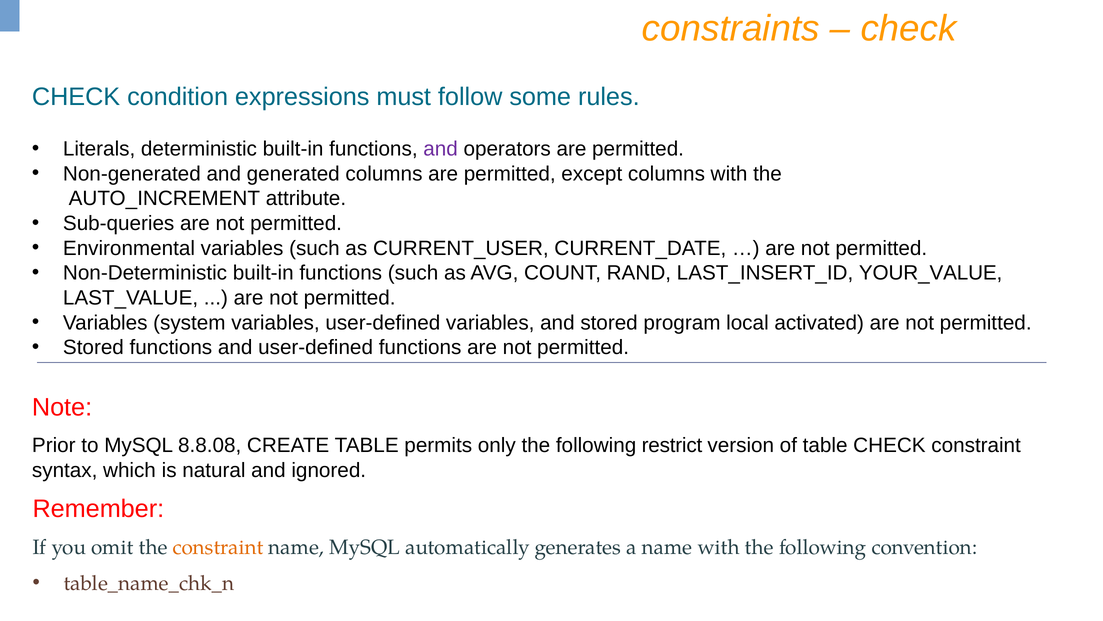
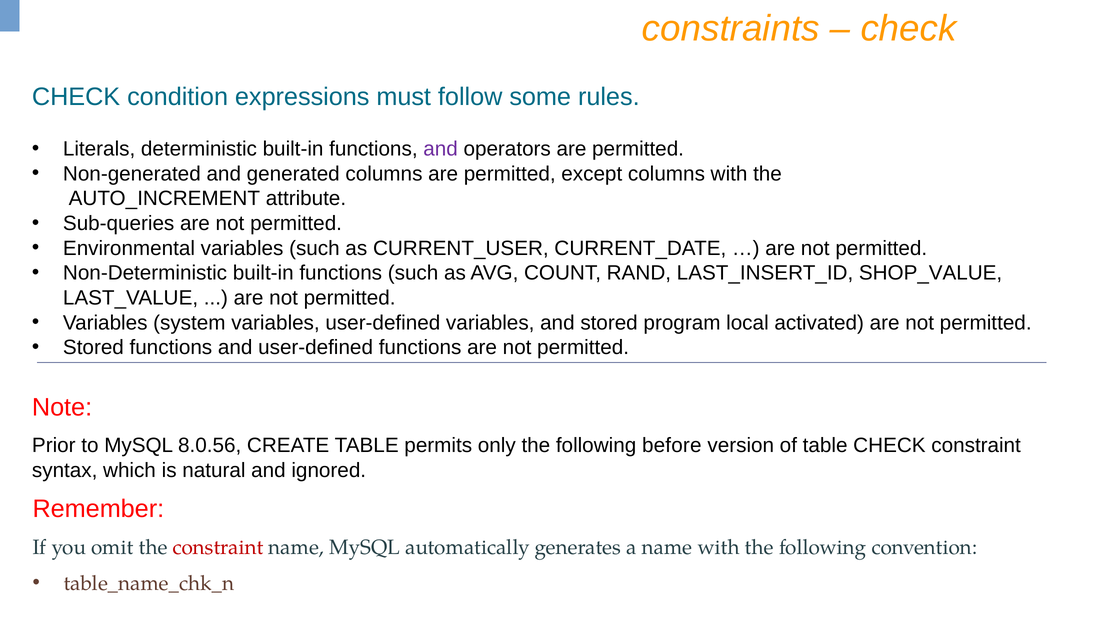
YOUR_VALUE: YOUR_VALUE -> SHOP_VALUE
8.8.08: 8.8.08 -> 8.0.56
restrict: restrict -> before
constraint at (218, 547) colour: orange -> red
